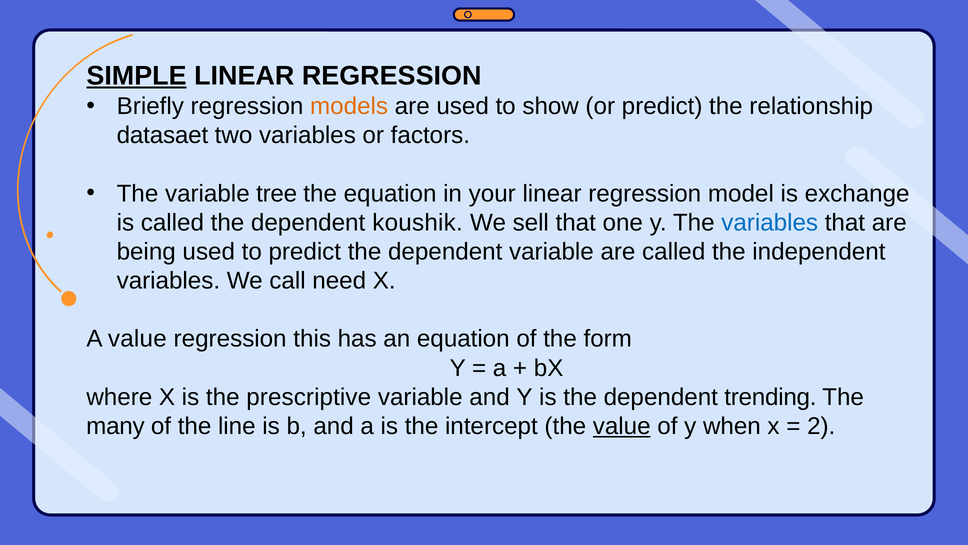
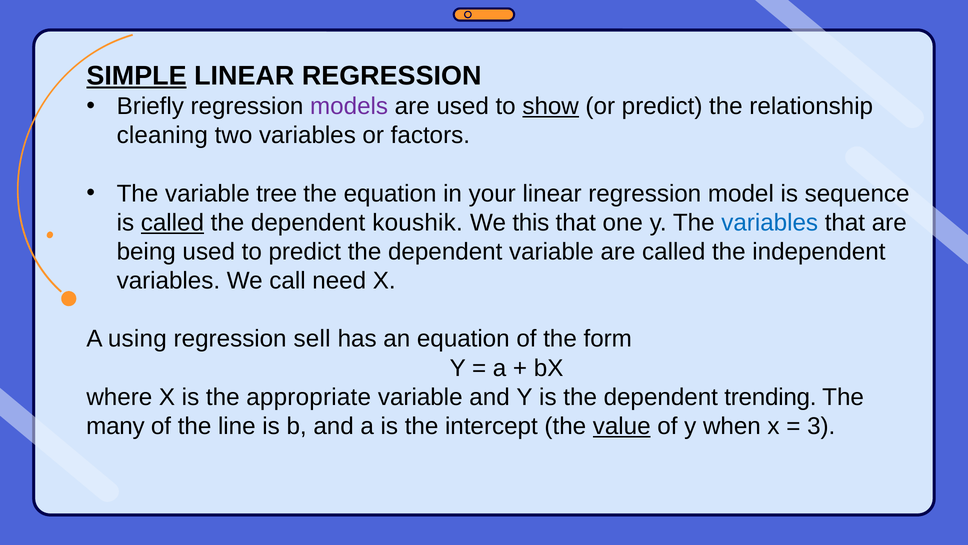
models colour: orange -> purple
show underline: none -> present
datasaet: datasaet -> cleaning
exchange: exchange -> sequence
called at (172, 223) underline: none -> present
sell: sell -> this
A value: value -> using
this: this -> sell
prescriptive: prescriptive -> appropriate
2: 2 -> 3
